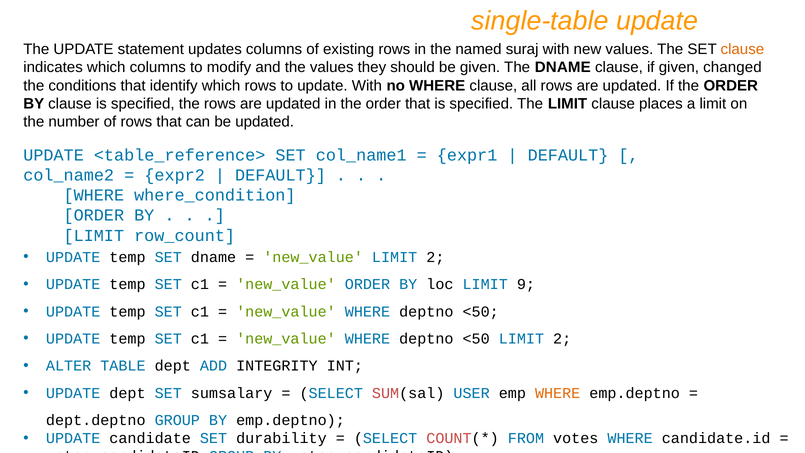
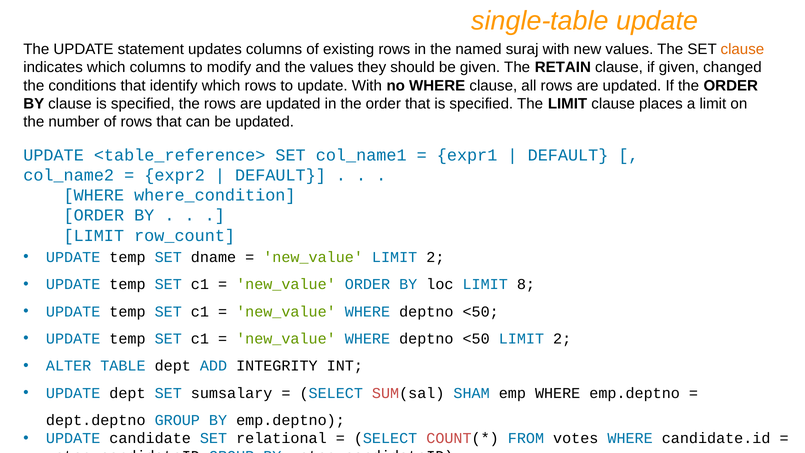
The DNAME: DNAME -> RETAIN
9: 9 -> 8
USER: USER -> SHAM
WHERE at (558, 393) colour: orange -> black
durability: durability -> relational
